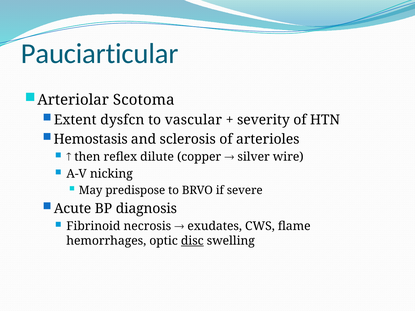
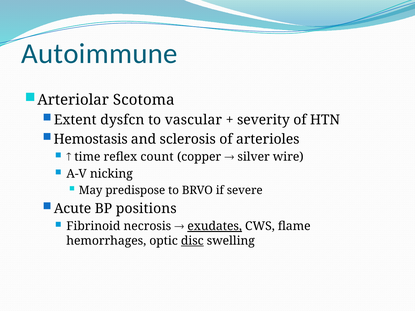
Pauciarticular: Pauciarticular -> Autoimmune
then: then -> time
dilute: dilute -> count
diagnosis: diagnosis -> positions
exudates underline: none -> present
